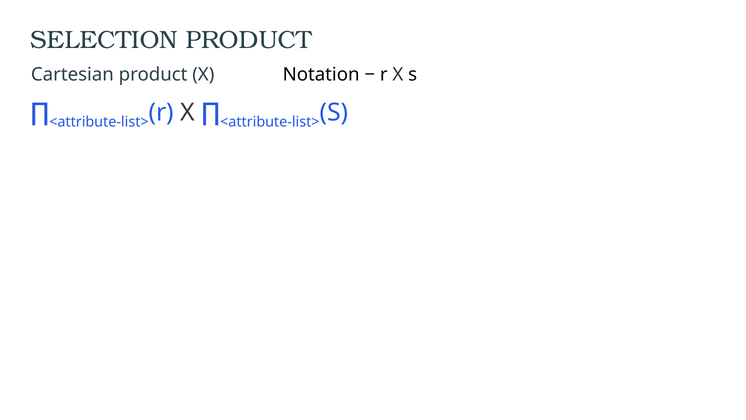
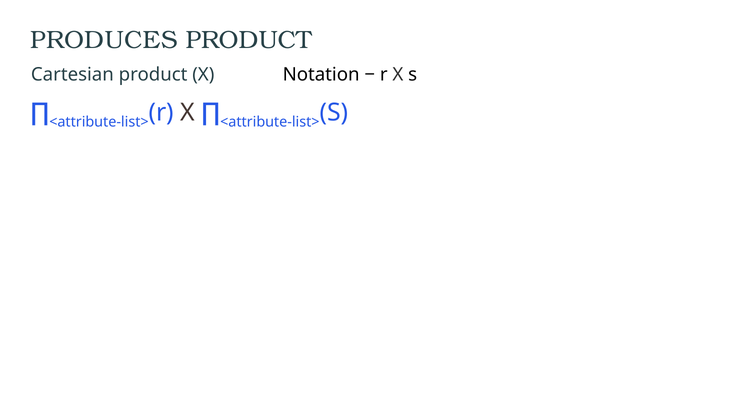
SELECTION: SELECTION -> PRODUCES
